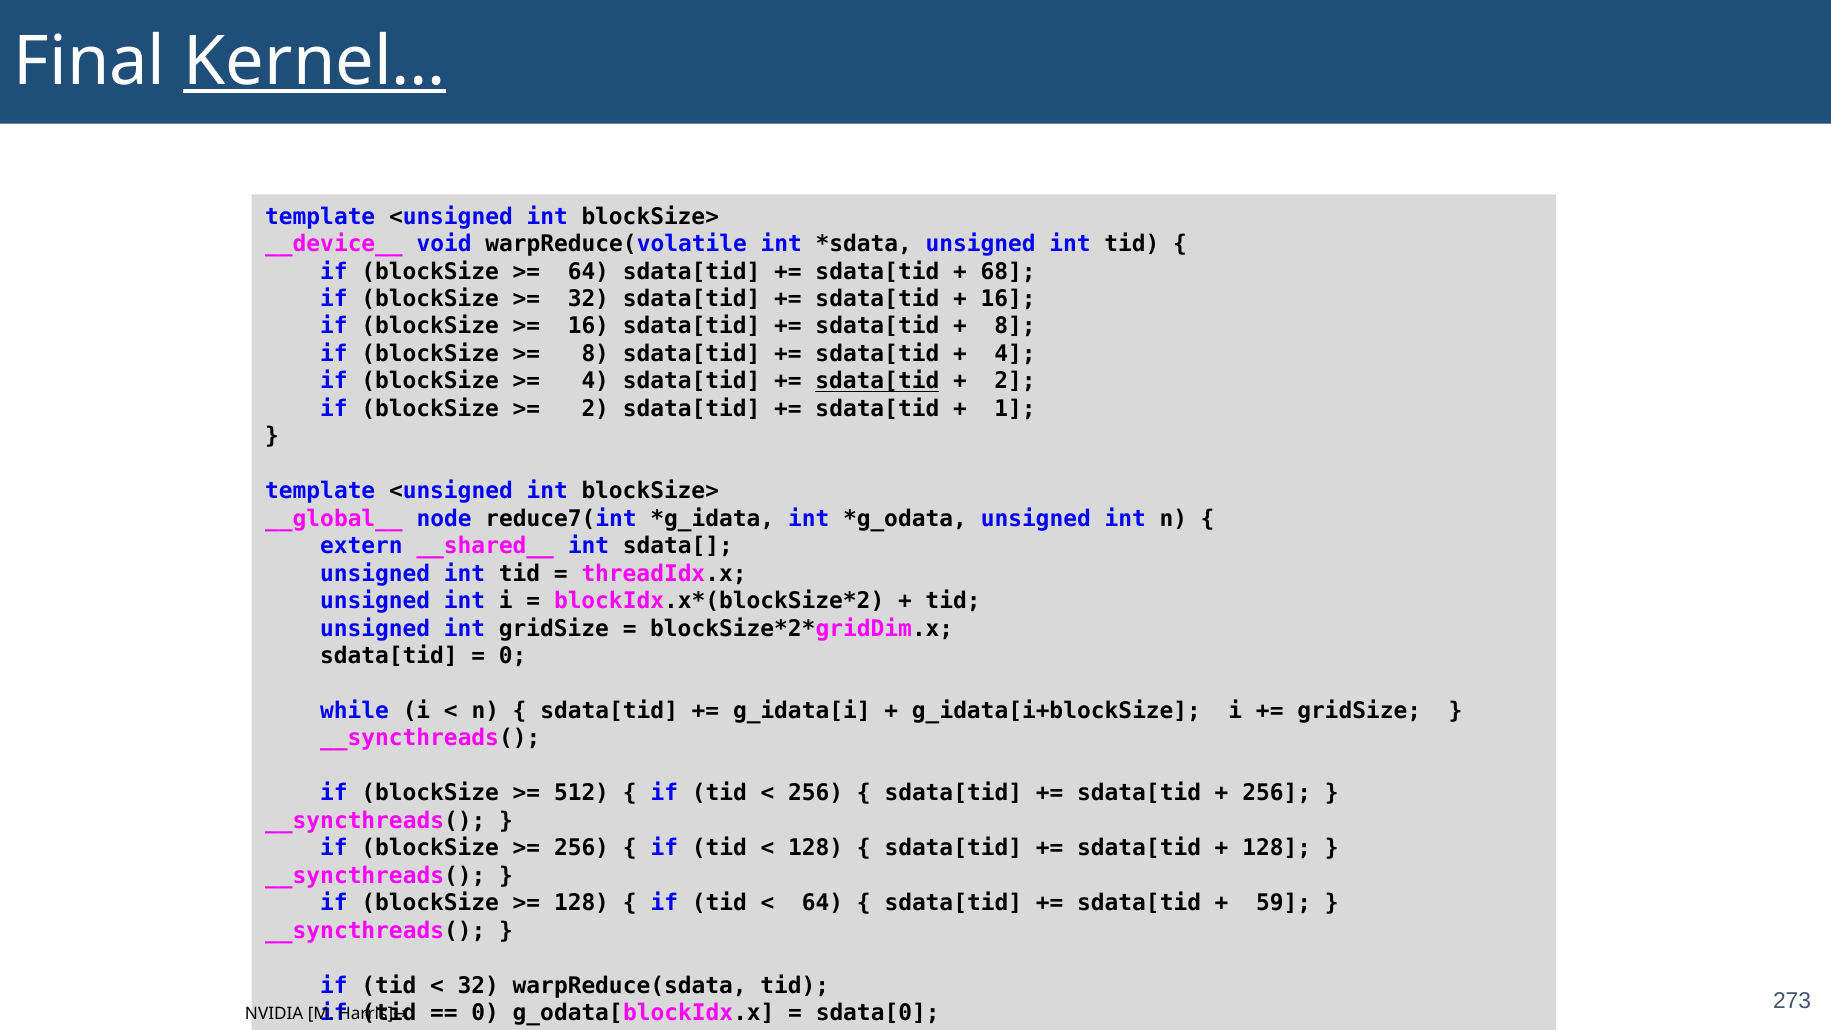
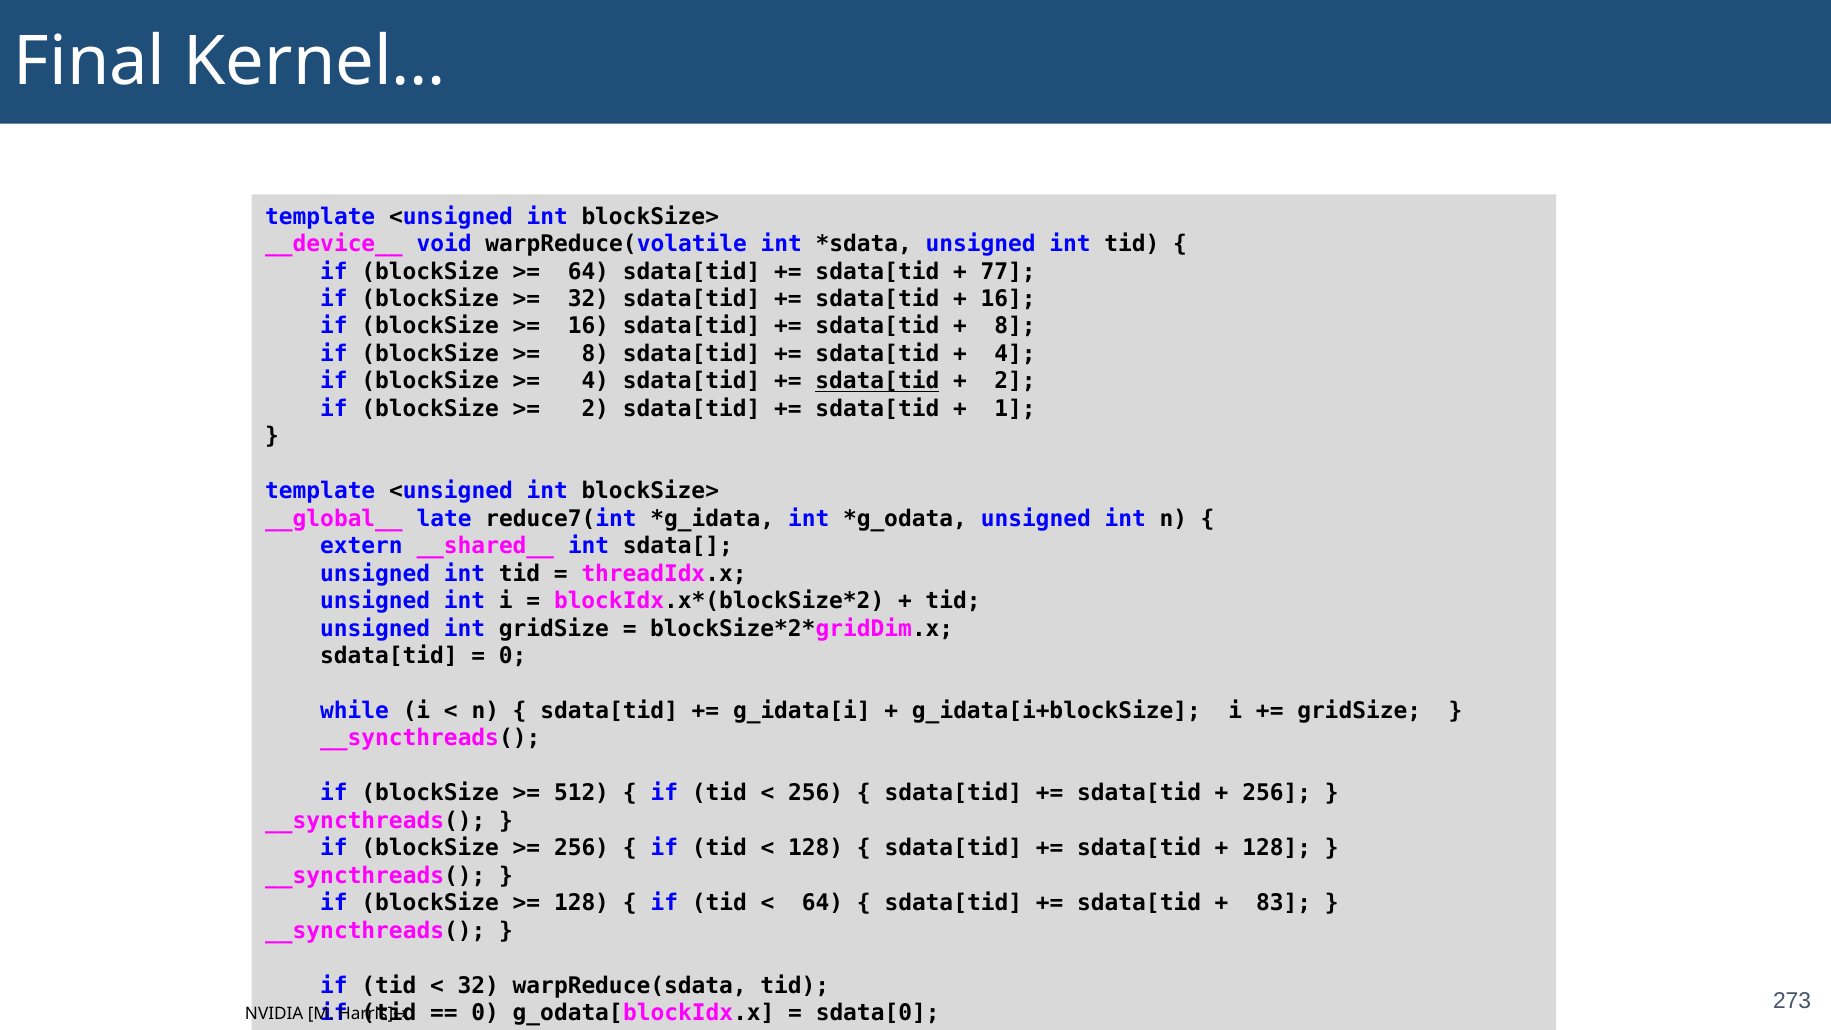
Kernel… underline: present -> none
68: 68 -> 77
node: node -> late
59: 59 -> 83
